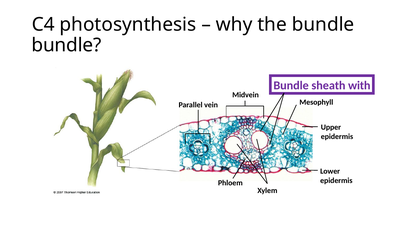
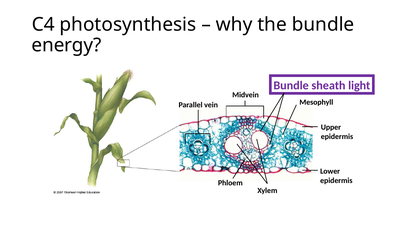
bundle at (66, 45): bundle -> energy
with: with -> light
